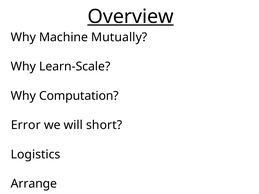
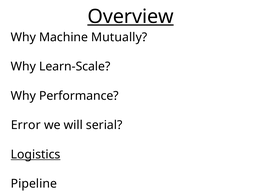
Computation: Computation -> Performance
short: short -> serial
Logistics underline: none -> present
Arrange: Arrange -> Pipeline
